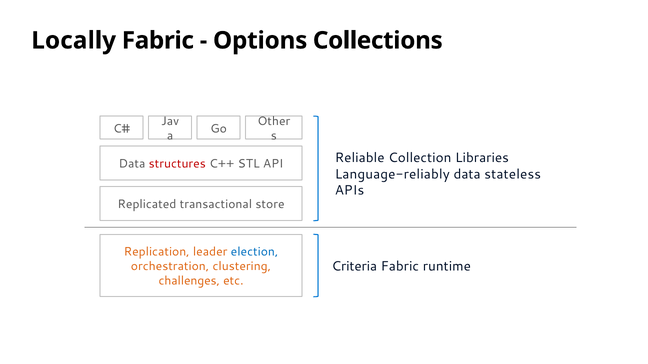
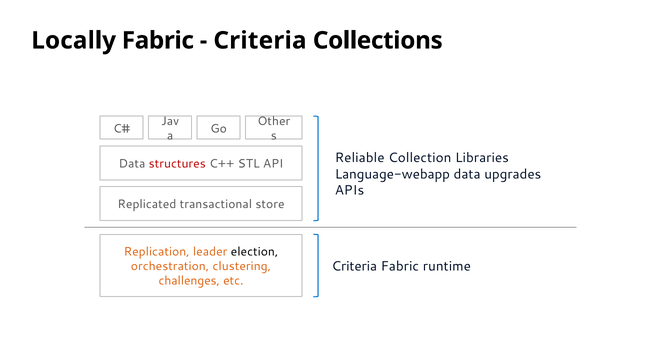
Options at (260, 41): Options -> Criteria
Language-reliably: Language-reliably -> Language-webapp
stateless: stateless -> upgrades
election colour: blue -> black
